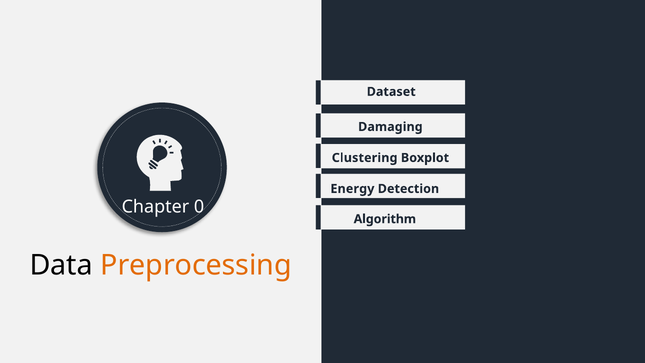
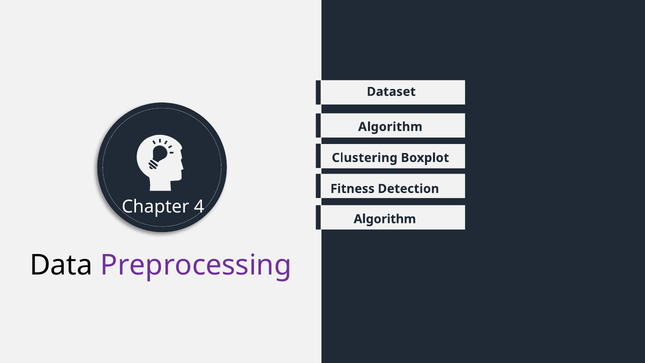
Damaging at (390, 127): Damaging -> Algorithm
Energy: Energy -> Fitness
0: 0 -> 4
Preprocessing colour: orange -> purple
